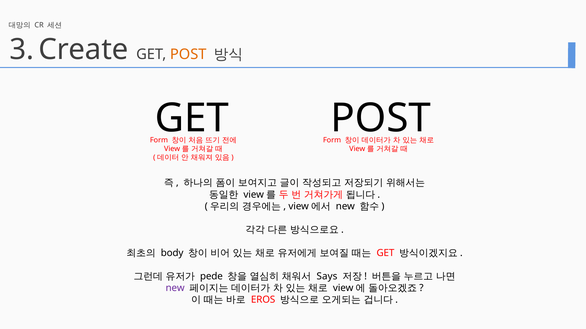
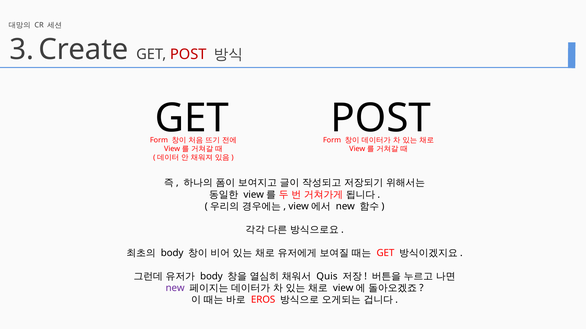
POST at (188, 54) colour: orange -> red
pede at (211, 277): pede -> body
Says: Says -> Quis
